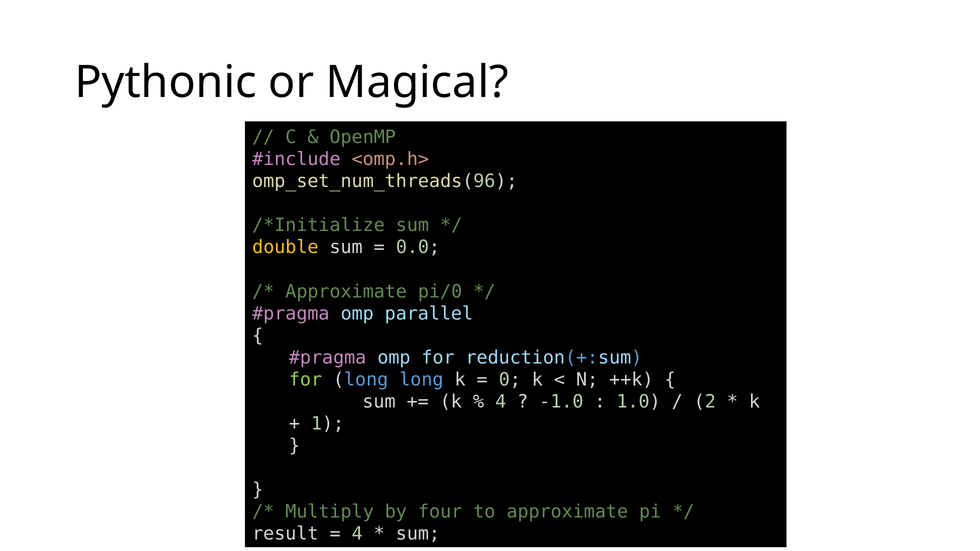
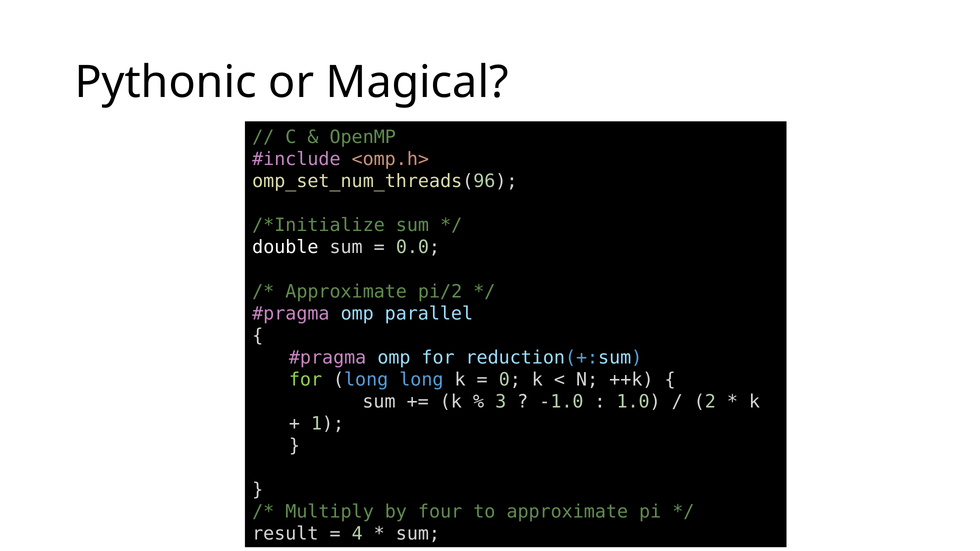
double colour: yellow -> white
pi/0: pi/0 -> pi/2
4 at (501, 402): 4 -> 3
